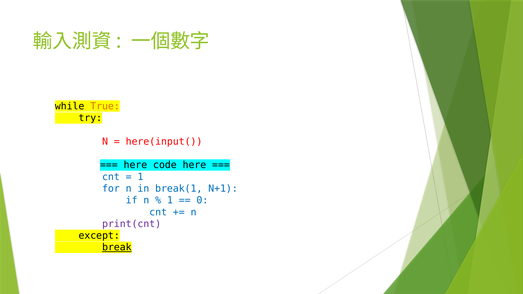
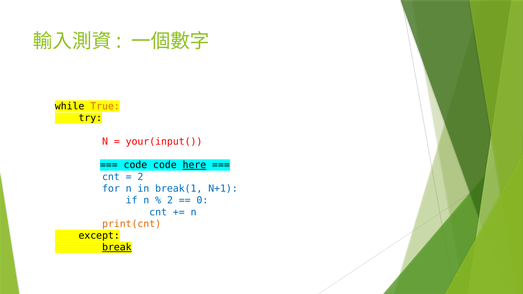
here(input(: here(input( -> your(input(
here at (135, 165): here -> code
here at (194, 165) underline: none -> present
1 at (140, 177): 1 -> 2
1 at (170, 201): 1 -> 2
print(cnt colour: purple -> orange
